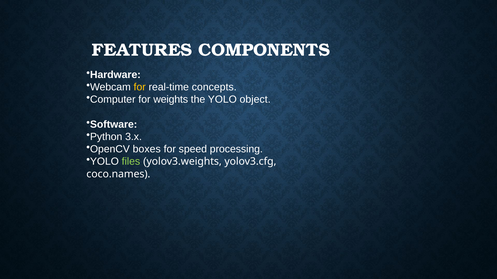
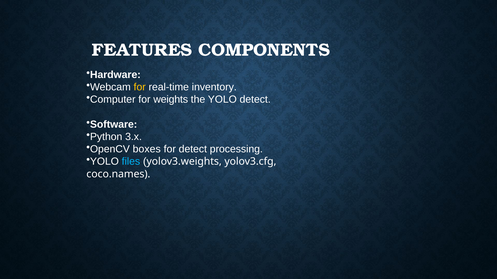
concepts: concepts -> inventory
YOLO object: object -> detect
for speed: speed -> detect
files colour: light green -> light blue
